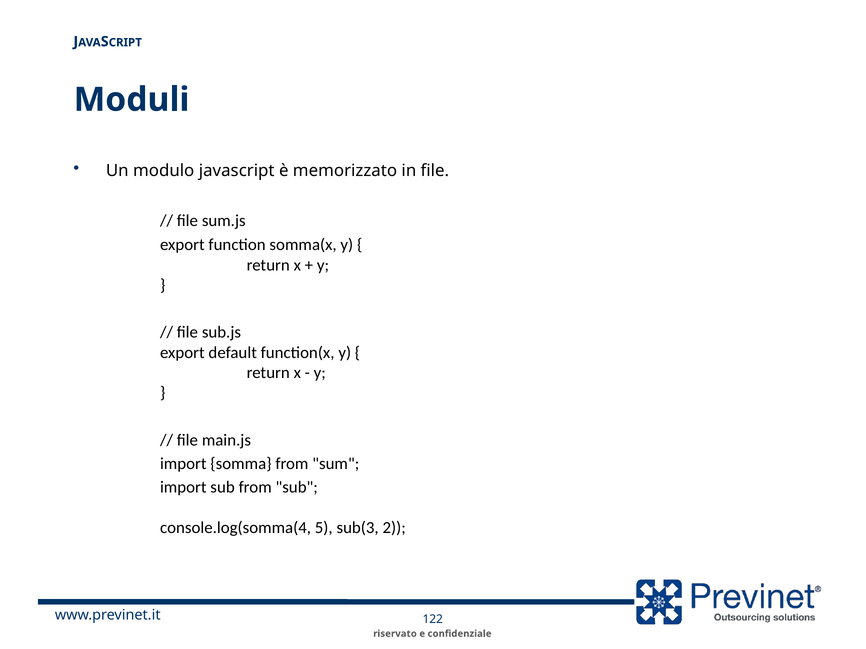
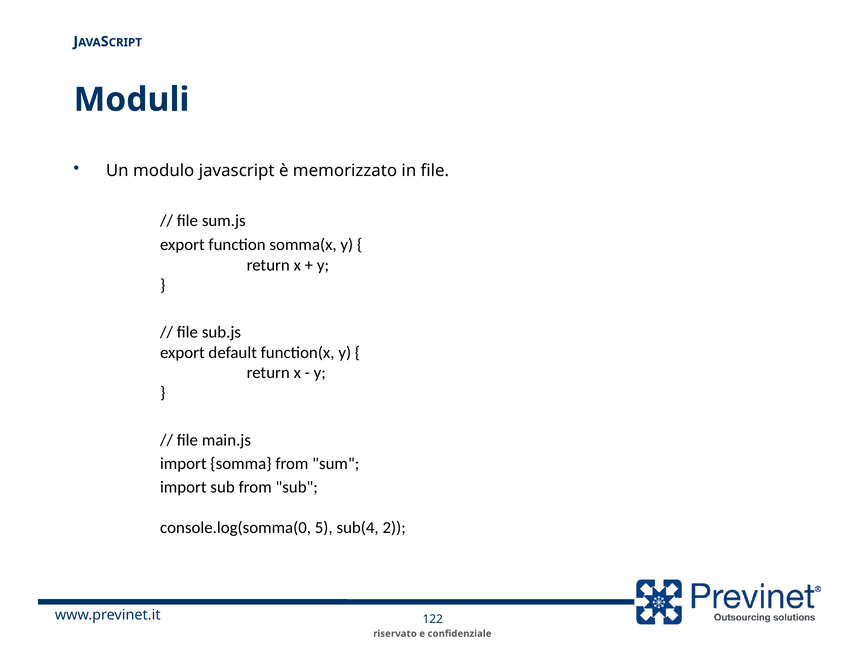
console.log(somma(4: console.log(somma(4 -> console.log(somma(0
sub(3: sub(3 -> sub(4
